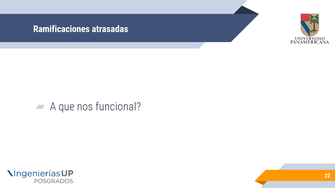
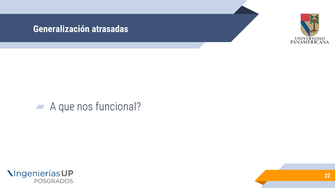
Ramificaciones: Ramificaciones -> Generalización
